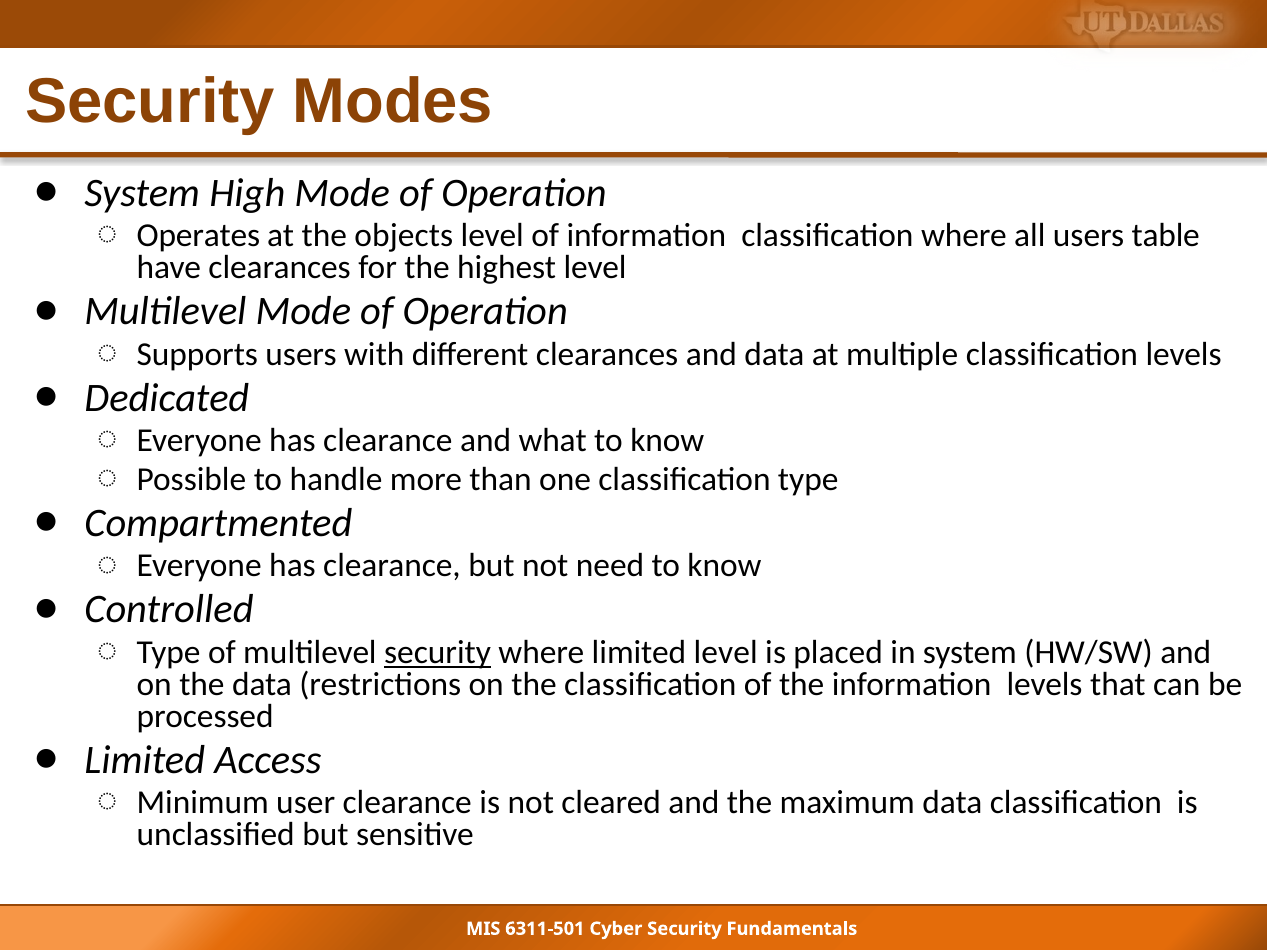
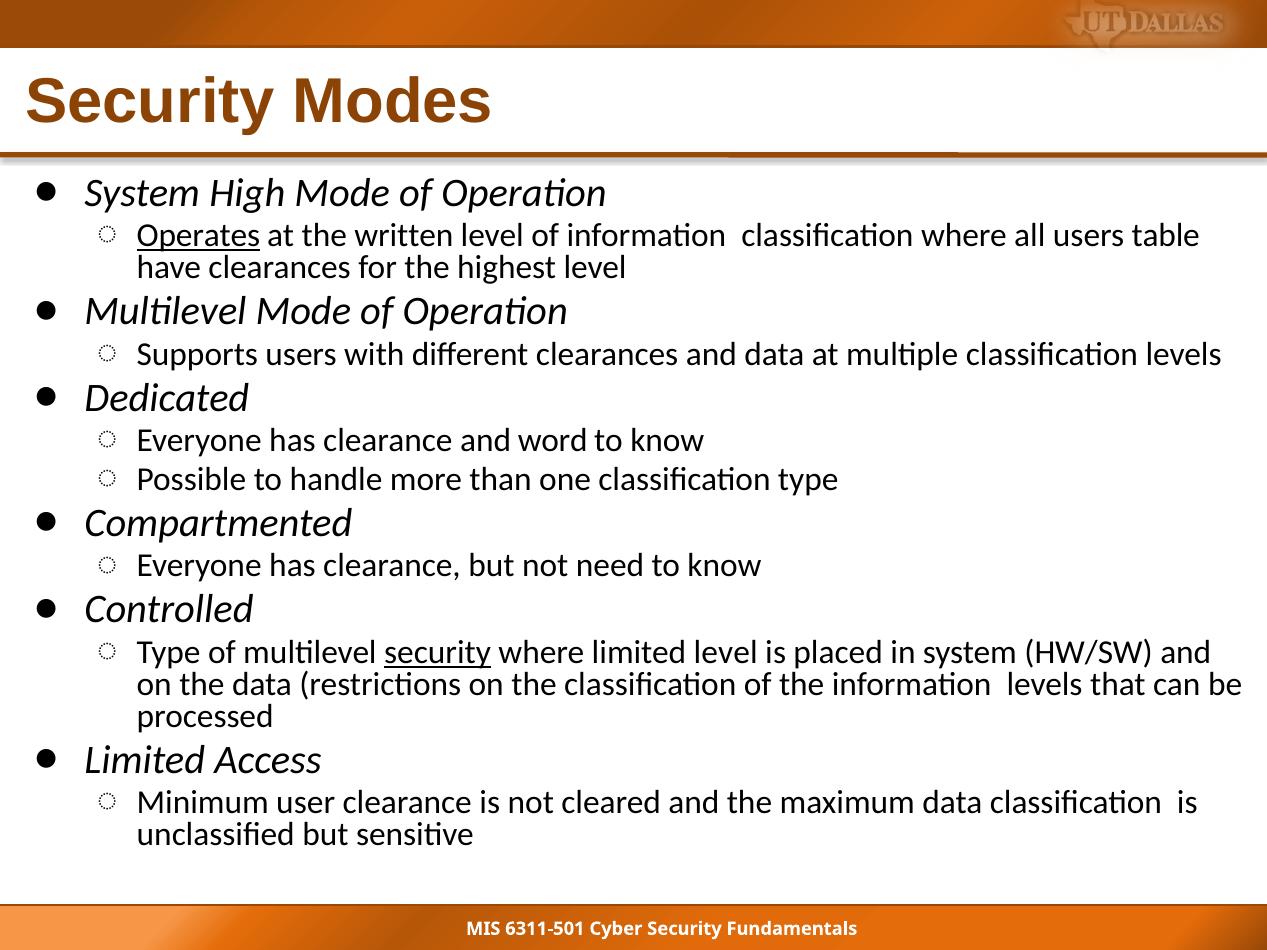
Operates underline: none -> present
objects: objects -> written
what: what -> word
